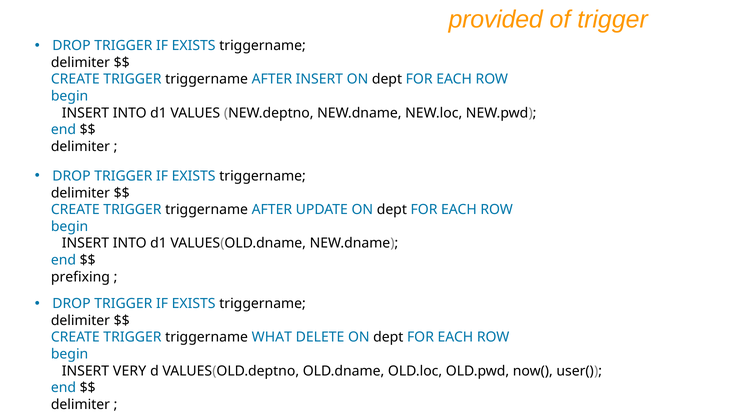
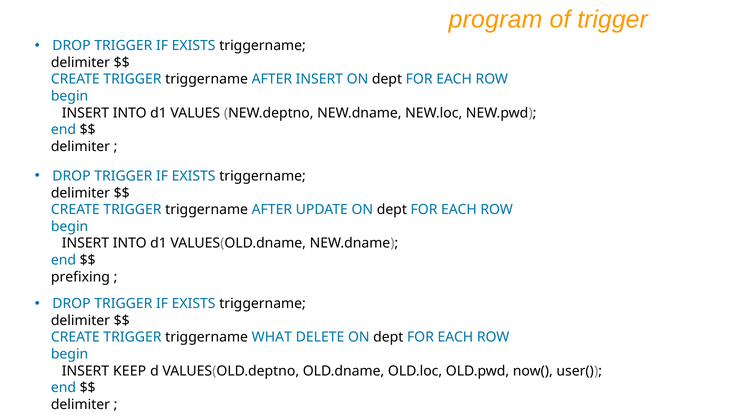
provided: provided -> program
VERY: VERY -> KEEP
